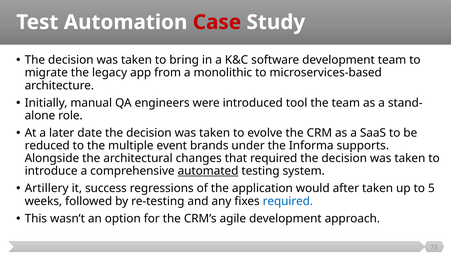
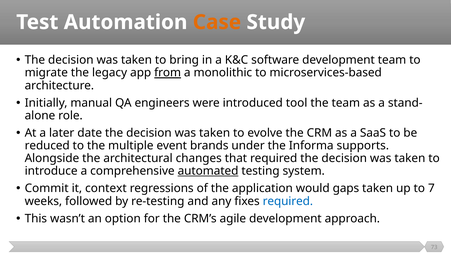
Case colour: red -> orange
from underline: none -> present
Artillery: Artillery -> Commit
success: success -> context
after: after -> gaps
5: 5 -> 7
